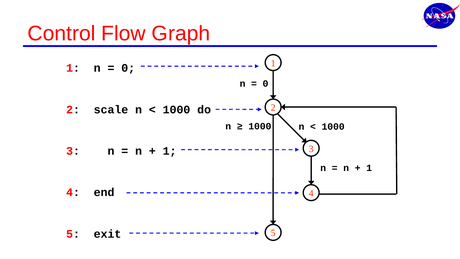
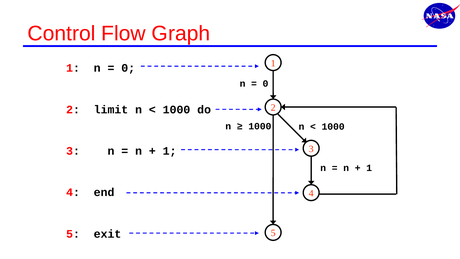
scale: scale -> limit
